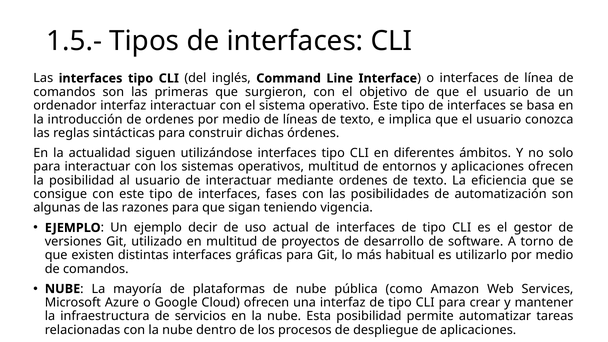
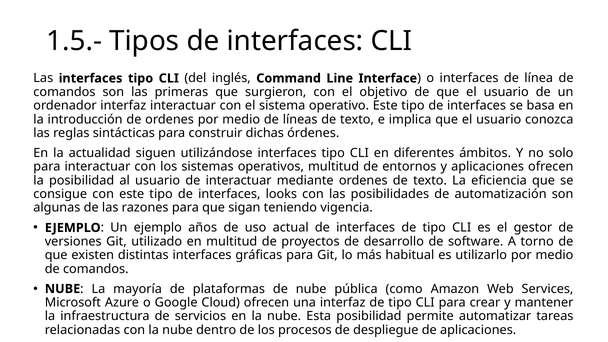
fases: fases -> looks
decir: decir -> años
